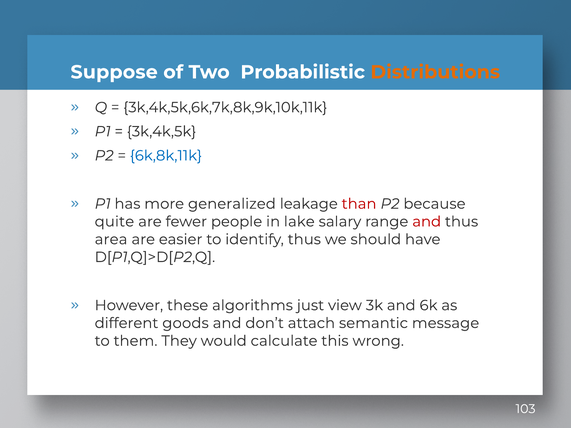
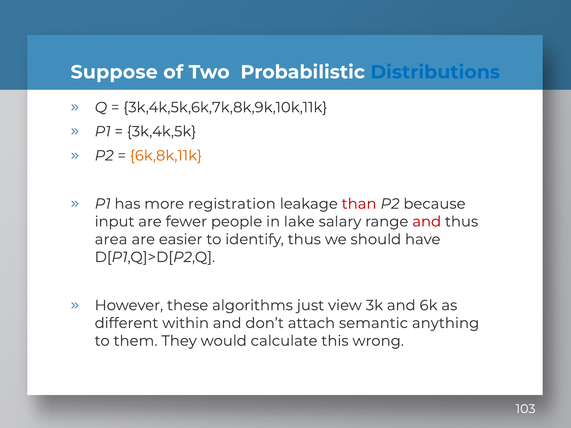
Distributions colour: orange -> blue
6k,8k,11k colour: blue -> orange
generalized: generalized -> registration
quite: quite -> input
goods: goods -> within
message: message -> anything
